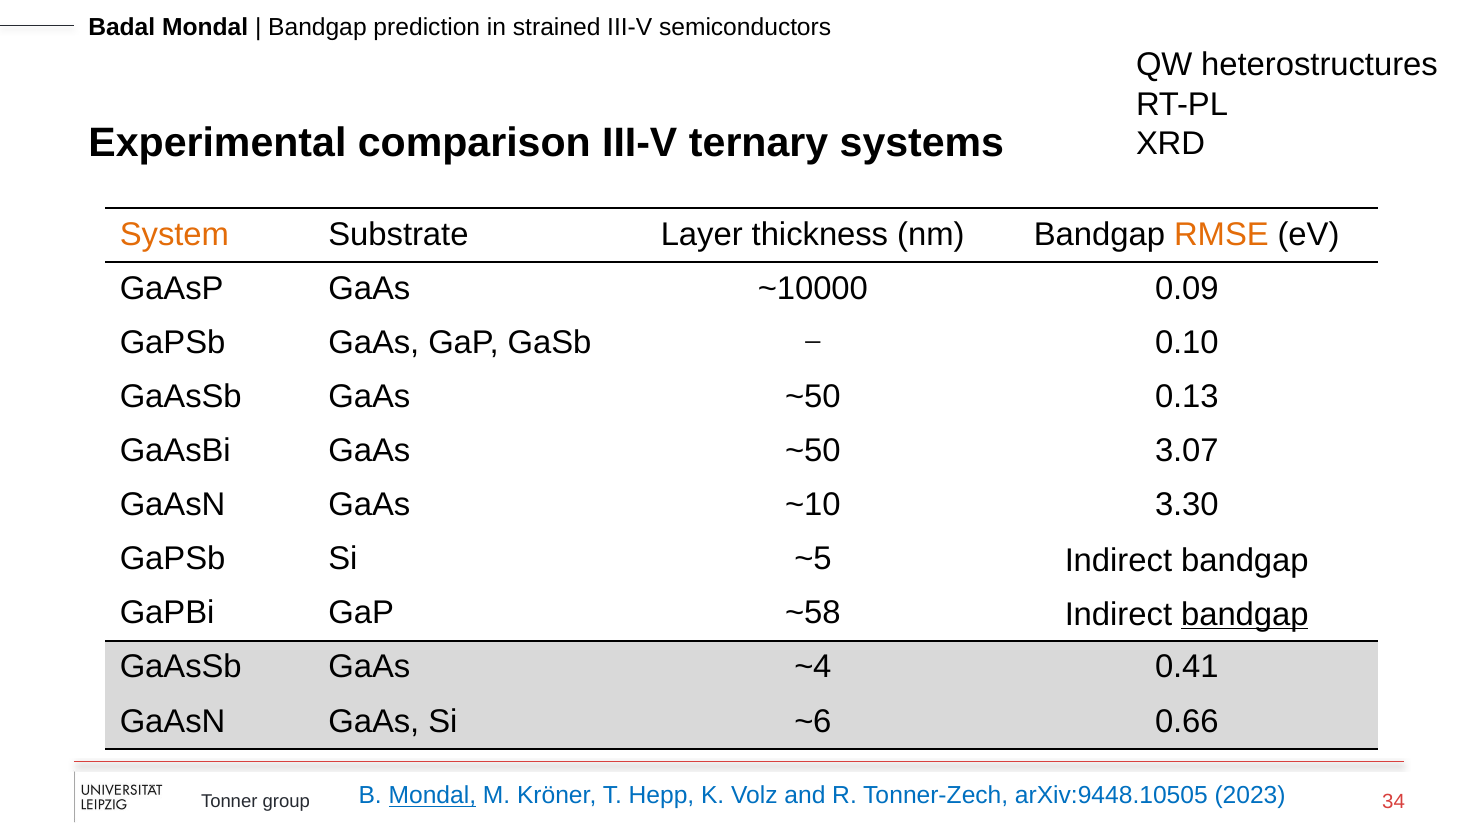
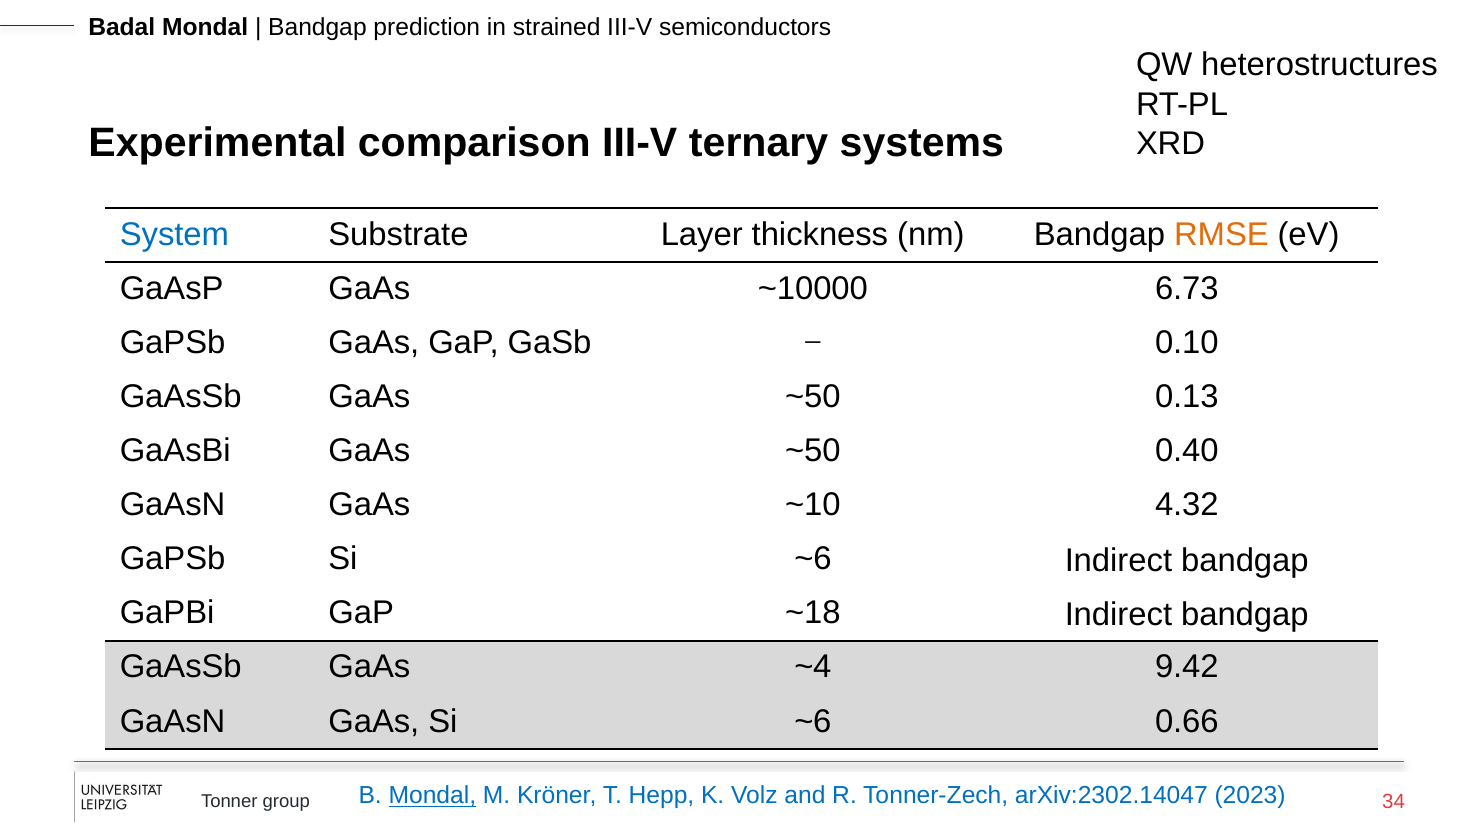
System colour: orange -> blue
0.09: 0.09 -> 6.73
3.07: 3.07 -> 0.40
3.30: 3.30 -> 4.32
GaPSb Si ~5: ~5 -> ~6
~58: ~58 -> ~18
bandgap at (1245, 615) underline: present -> none
0.41: 0.41 -> 9.42
arXiv:9448.10505: arXiv:9448.10505 -> arXiv:2302.14047
